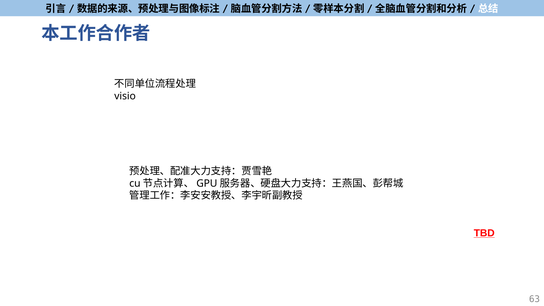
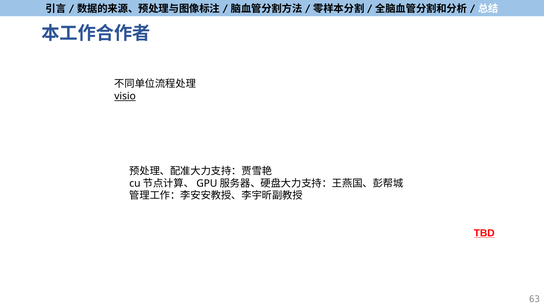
visio underline: none -> present
